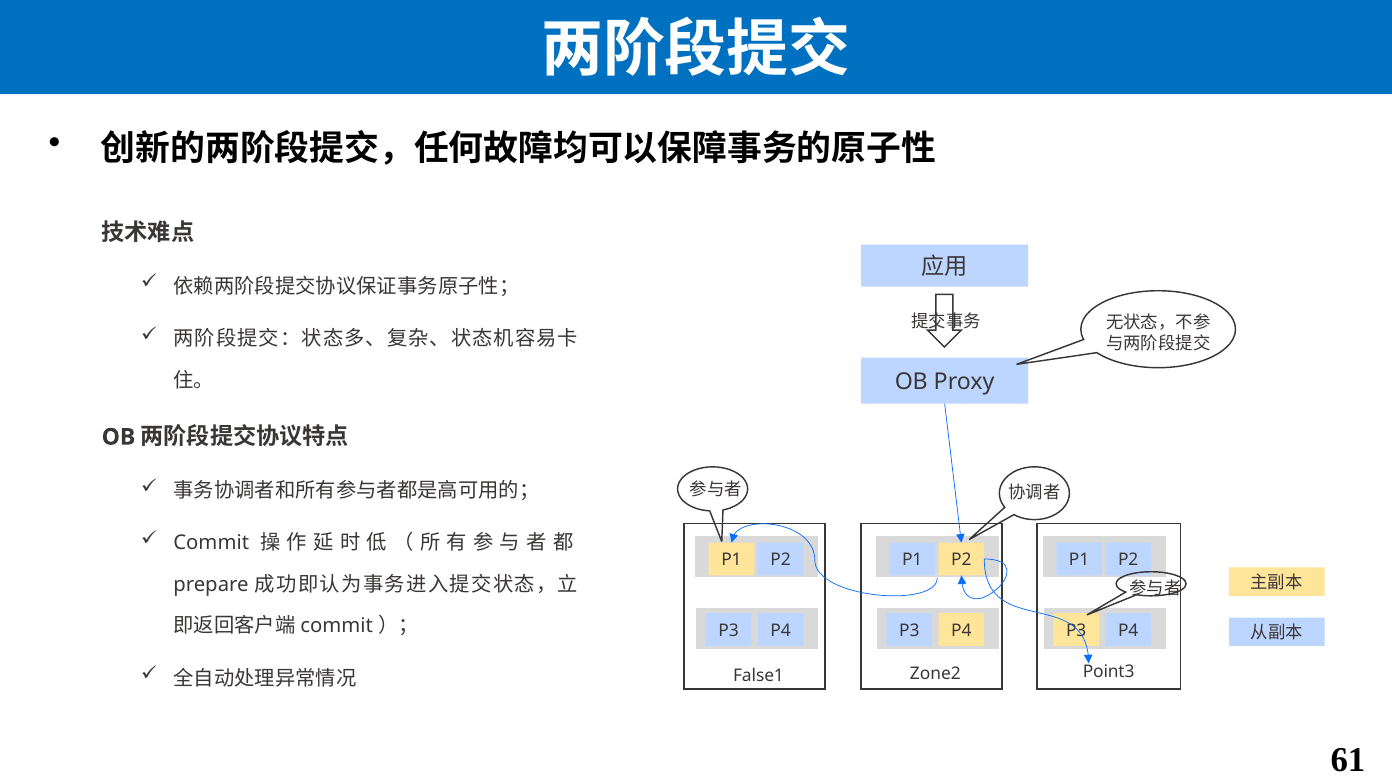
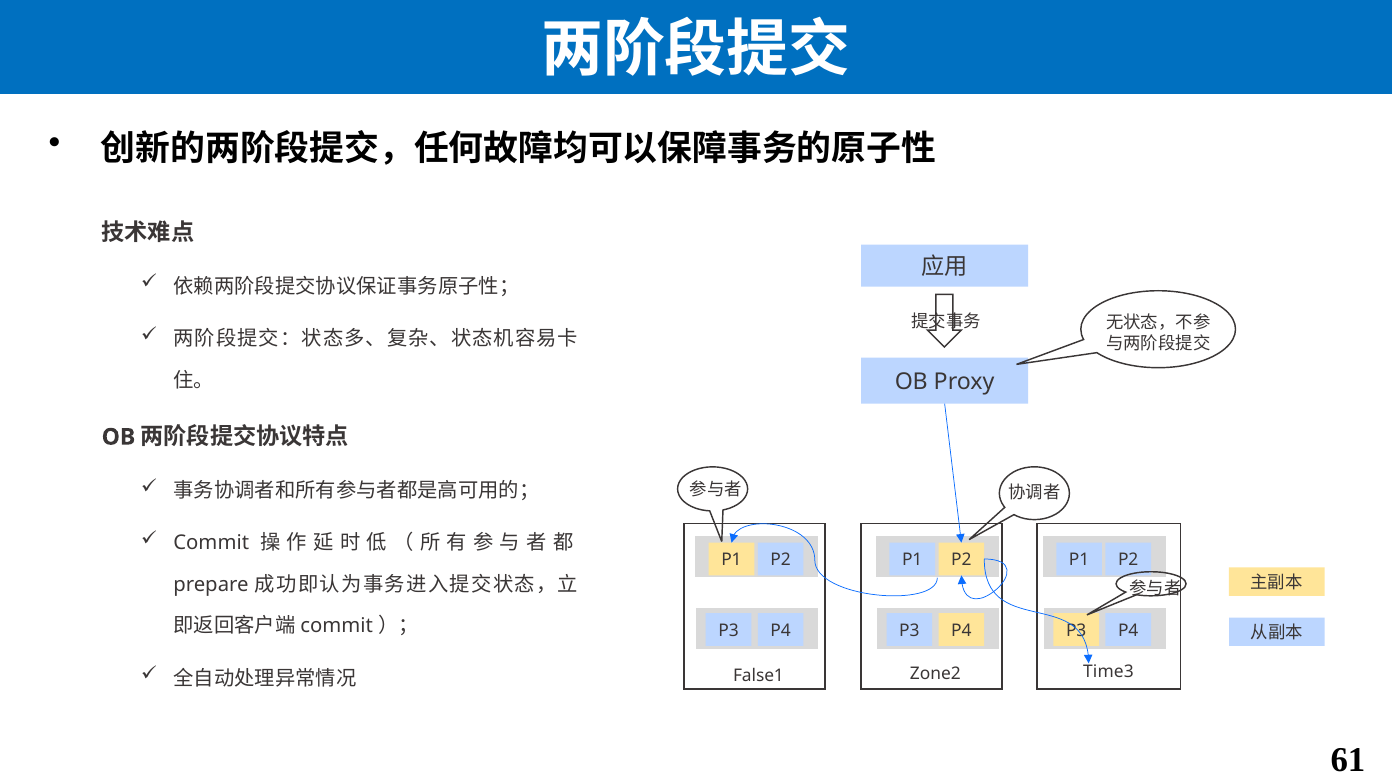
Point3: Point3 -> Time3
